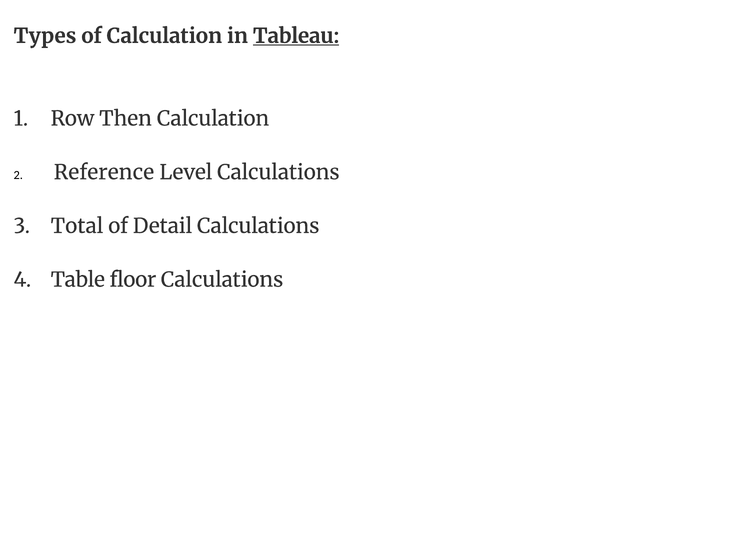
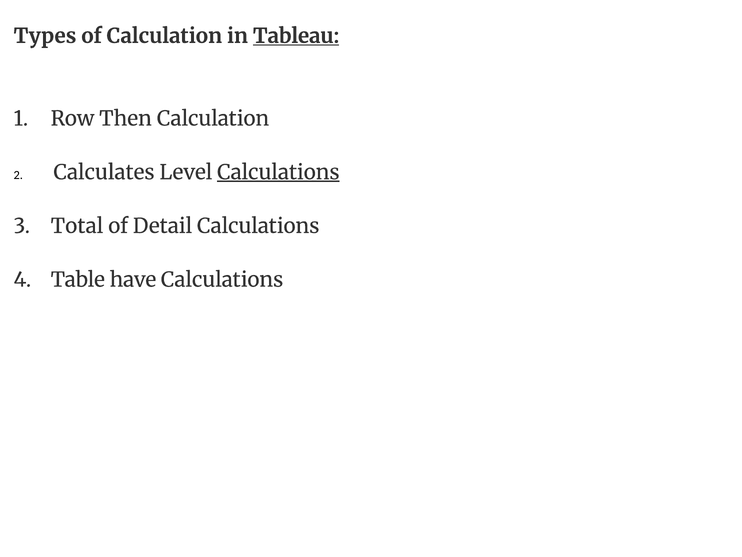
Reference: Reference -> Calculates
Calculations at (278, 172) underline: none -> present
floor: floor -> have
